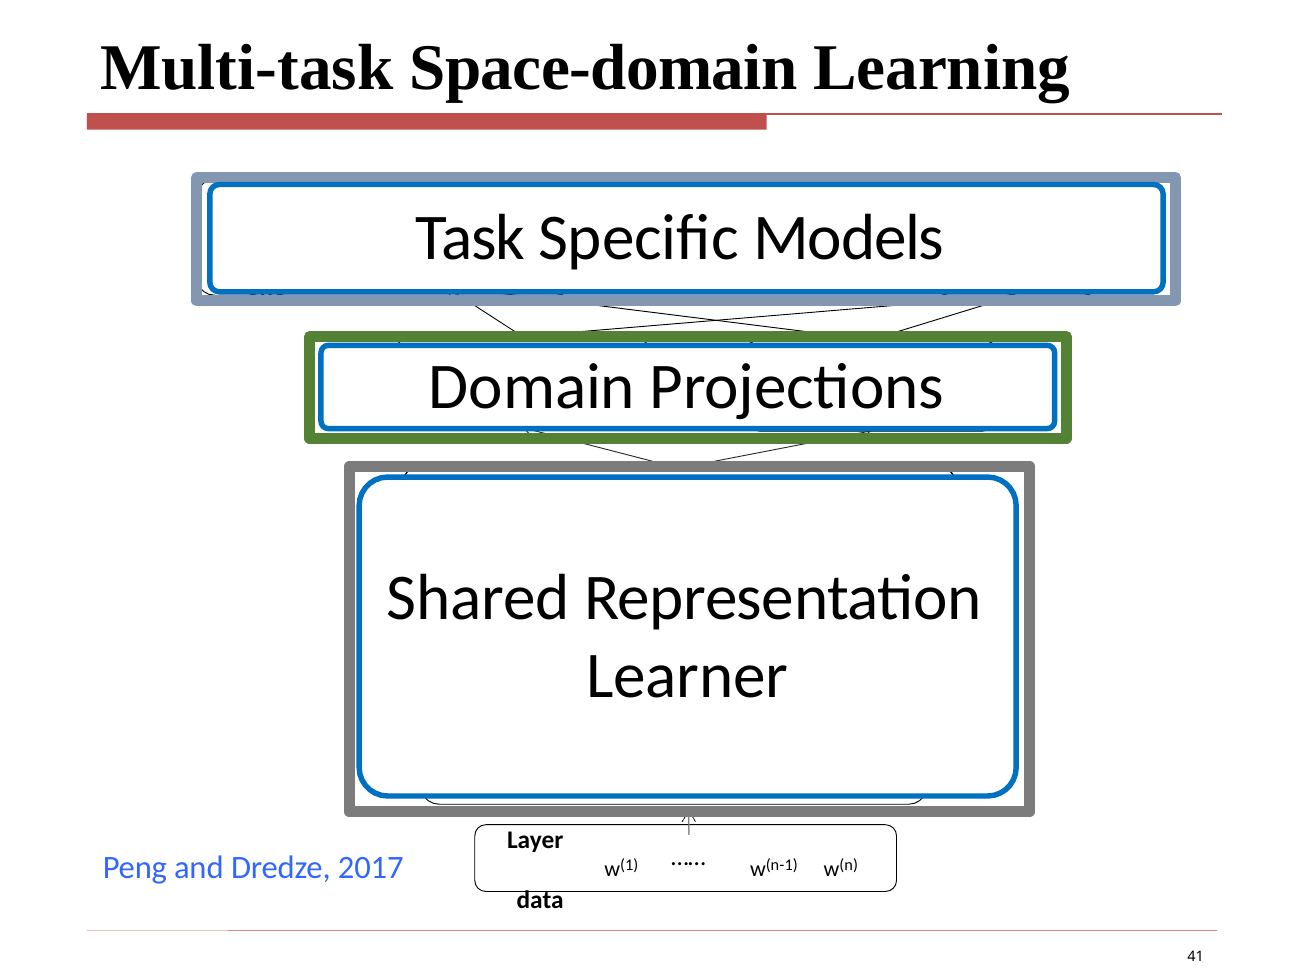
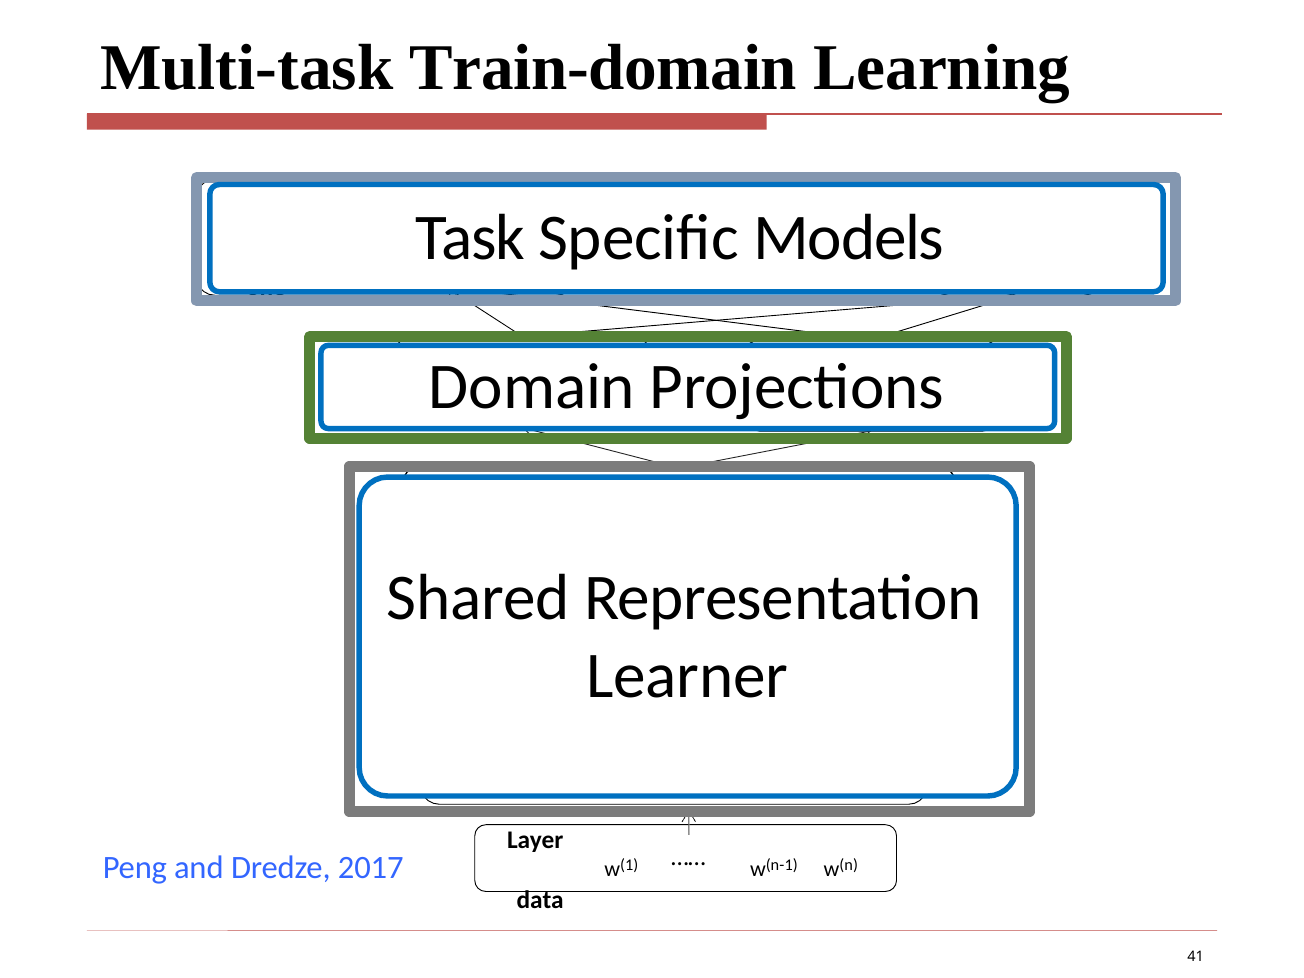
Space-domain: Space-domain -> Train-domain
